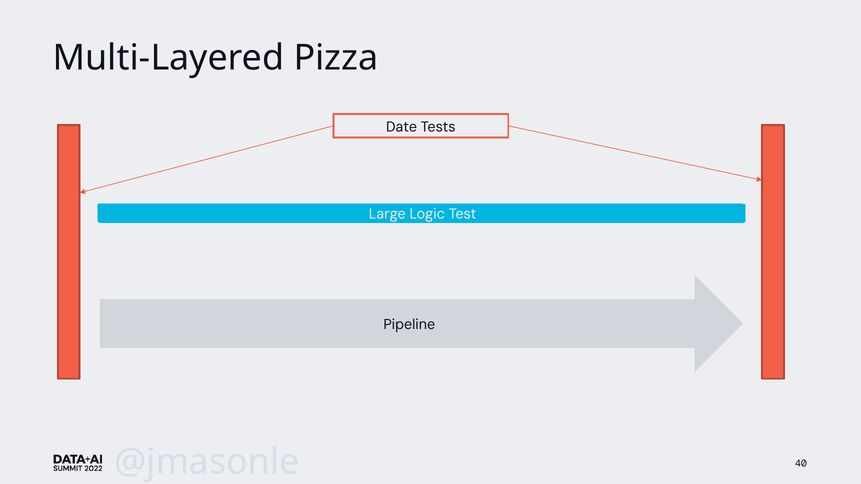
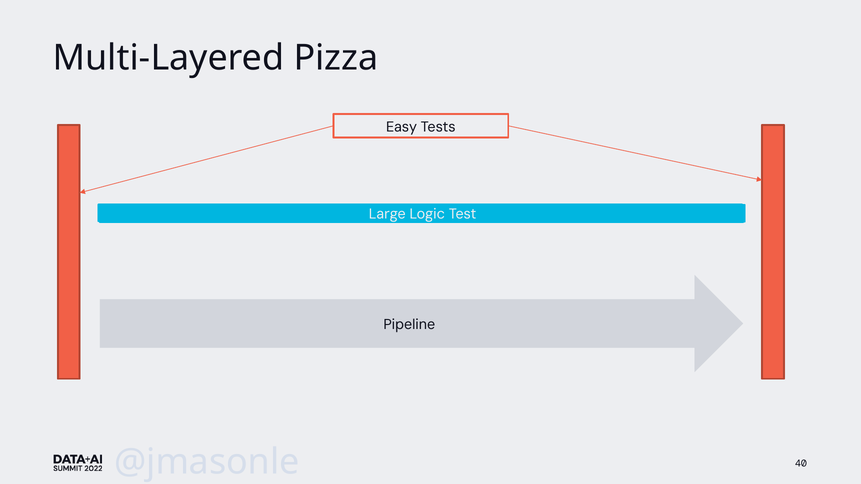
Date: Date -> Easy
